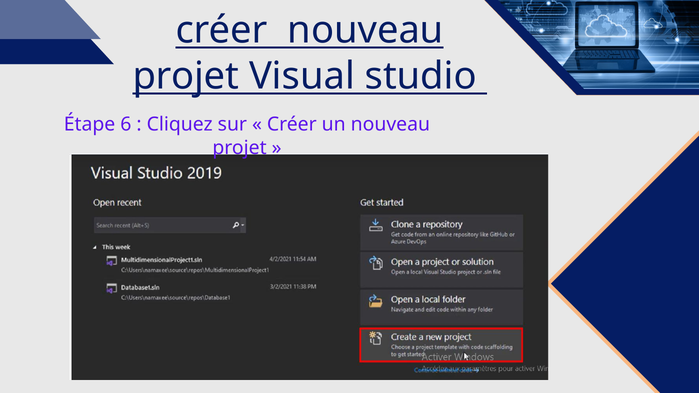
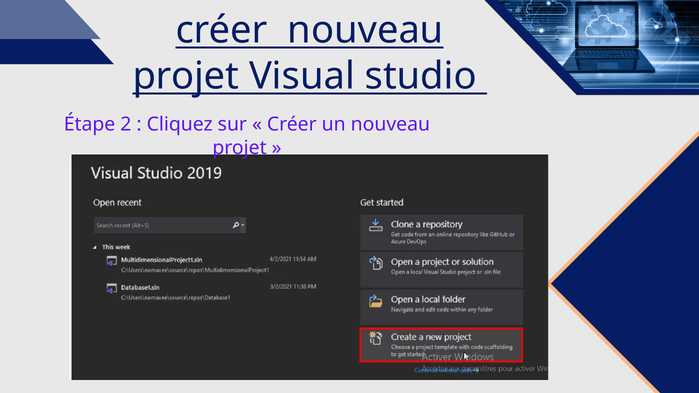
6: 6 -> 2
